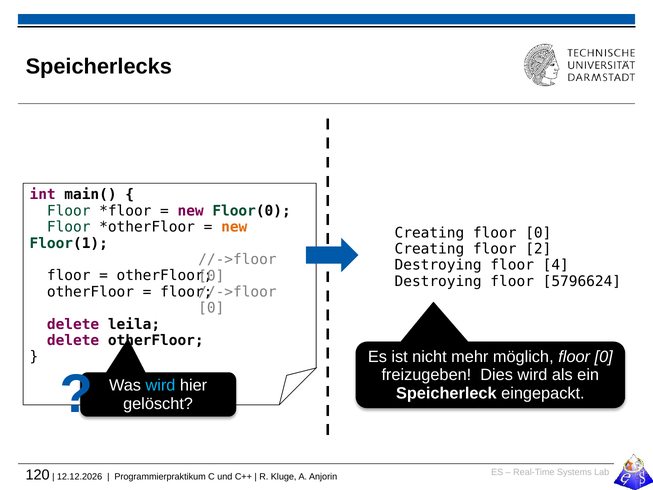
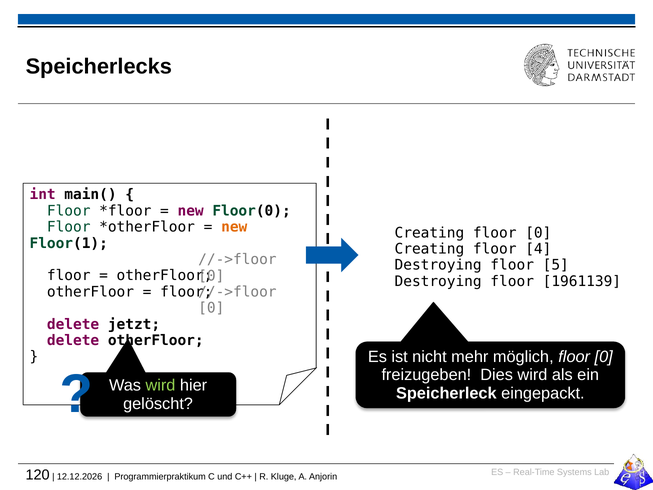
2: 2 -> 4
4: 4 -> 5
5796624: 5796624 -> 1961139
leila: leila -> jetzt
wird at (161, 385) colour: light blue -> light green
